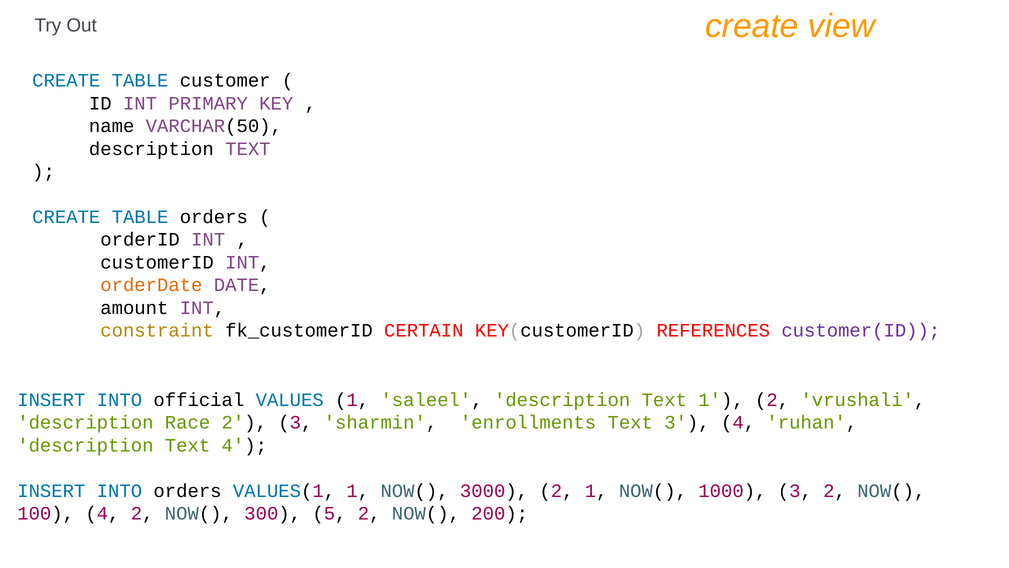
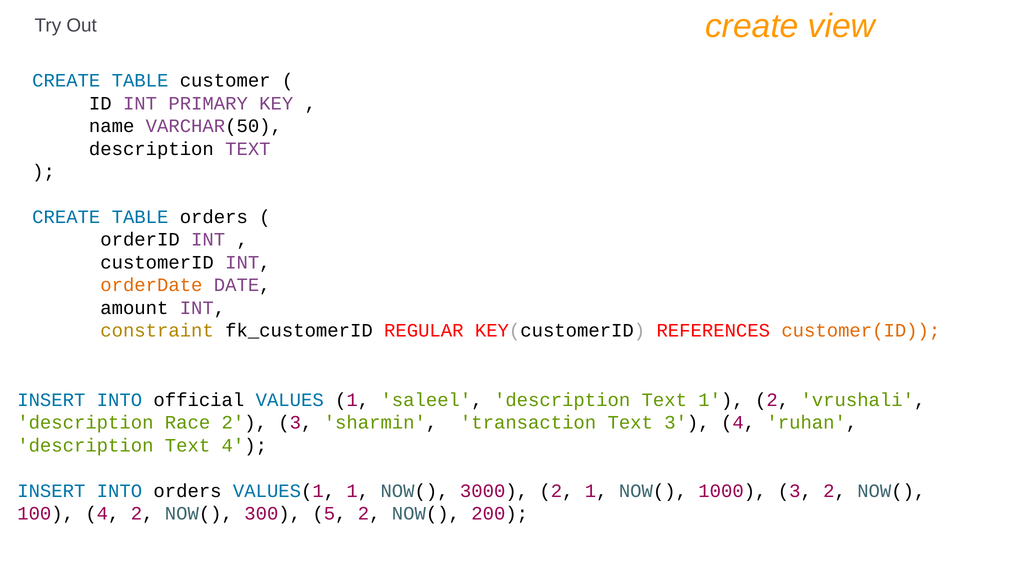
CERTAIN: CERTAIN -> REGULAR
customer(ID colour: purple -> orange
enrollments: enrollments -> transaction
